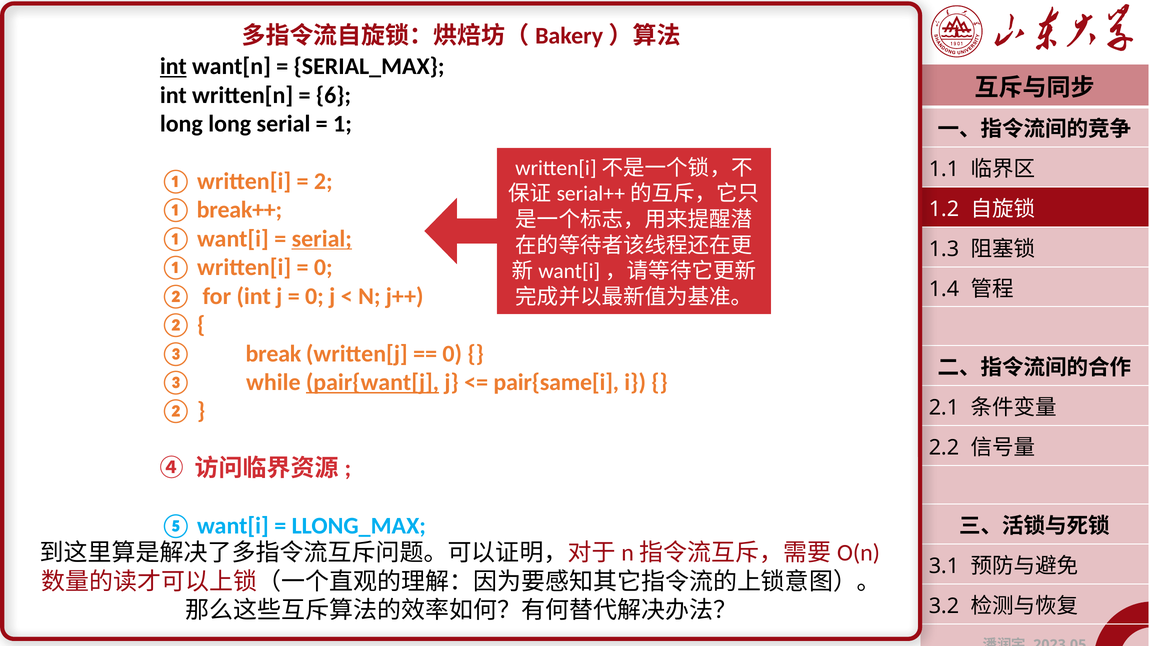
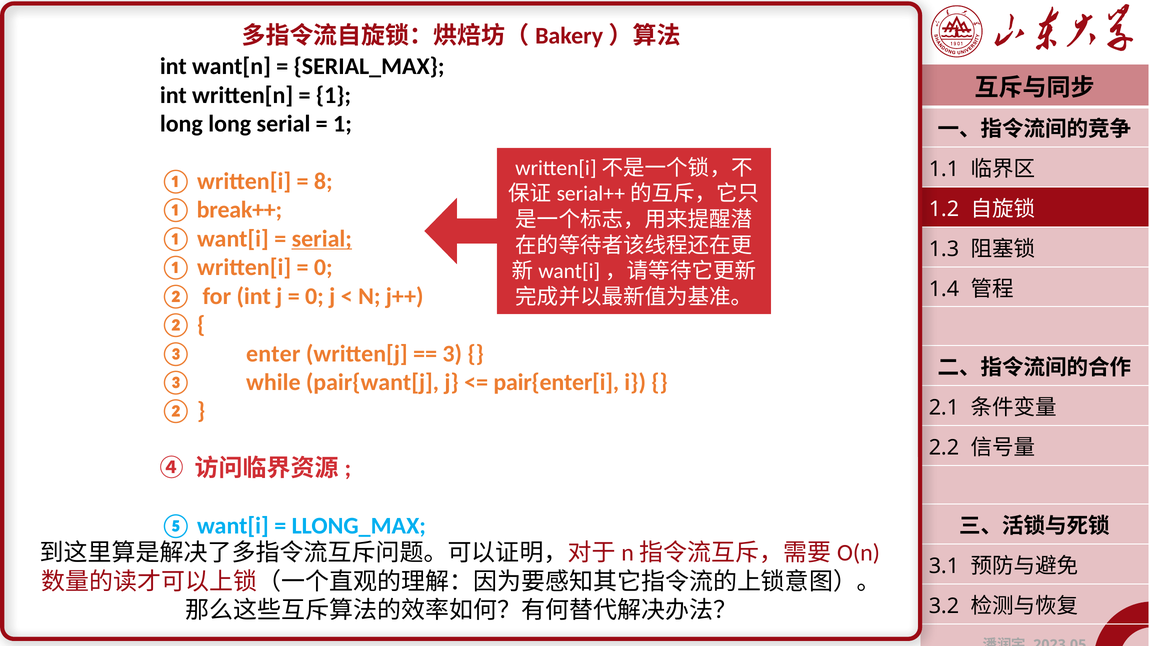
int at (173, 66) underline: present -> none
6 at (334, 95): 6 -> 1
2: 2 -> 8
break: break -> enter
0 at (452, 354): 0 -> 3
pair{want[j underline: present -> none
pair{same[i: pair{same[i -> pair{enter[i
